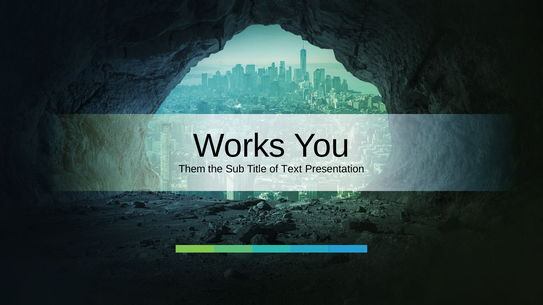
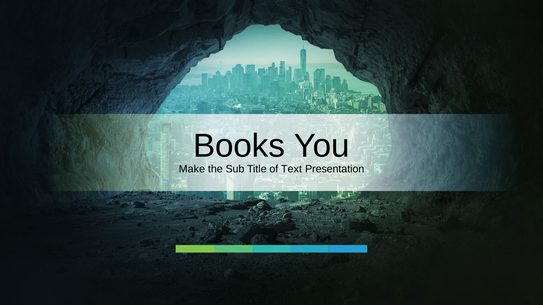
Works: Works -> Books
Them: Them -> Make
